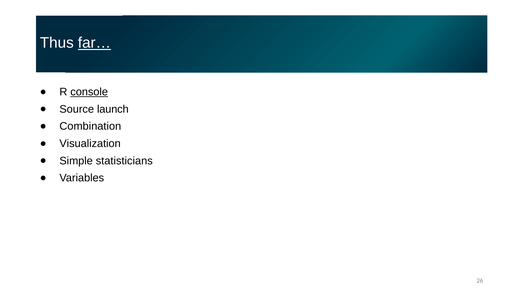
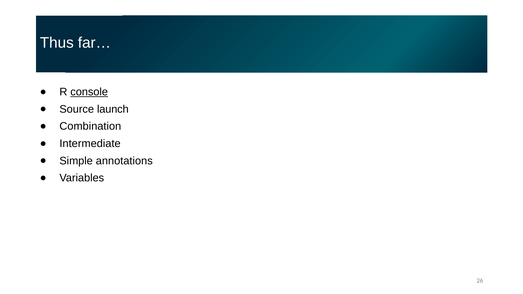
far… underline: present -> none
Visualization: Visualization -> Intermediate
statisticians: statisticians -> annotations
